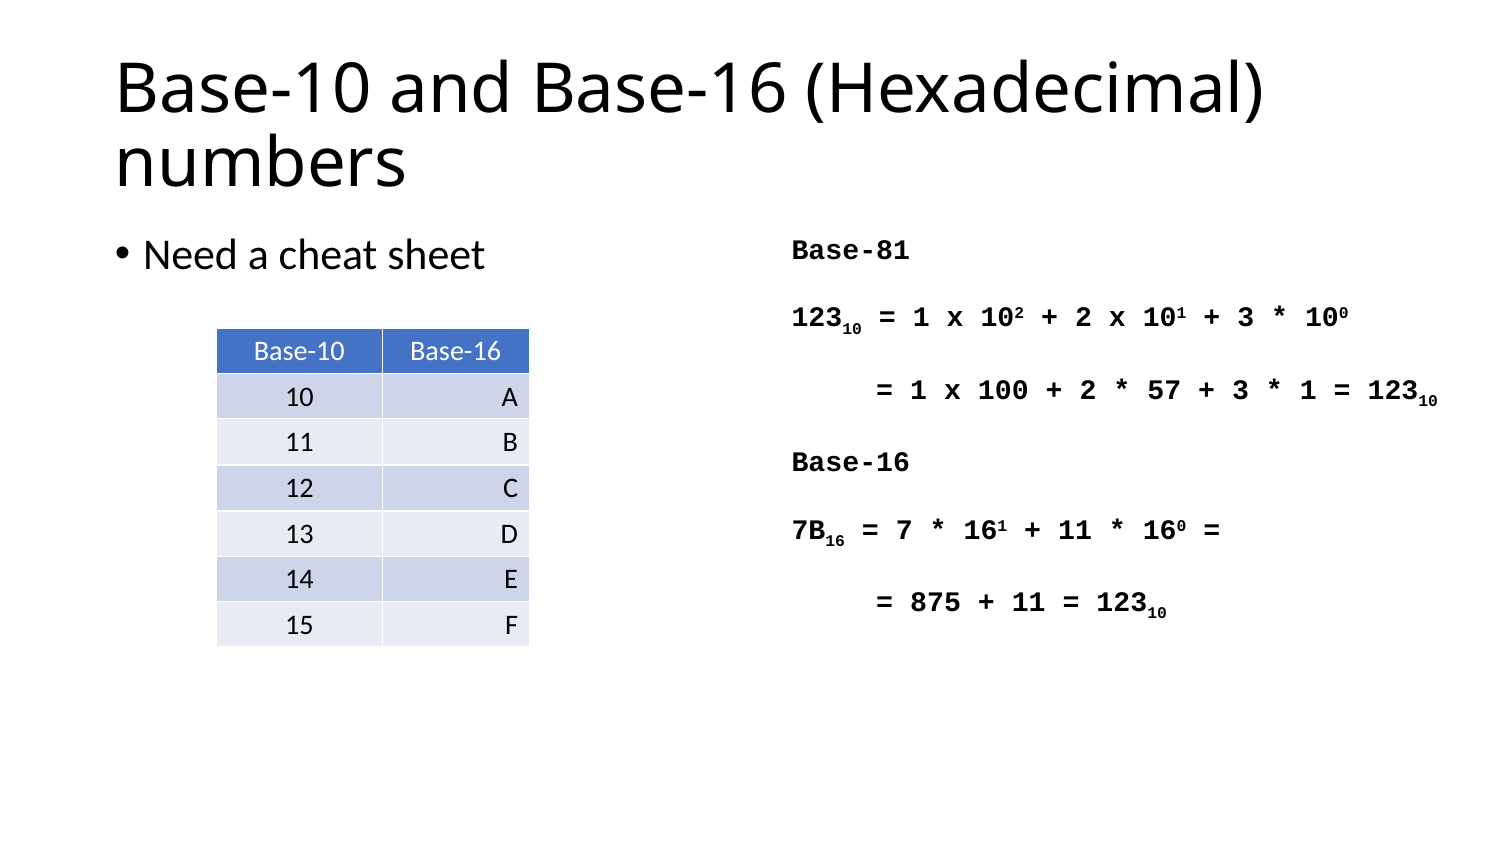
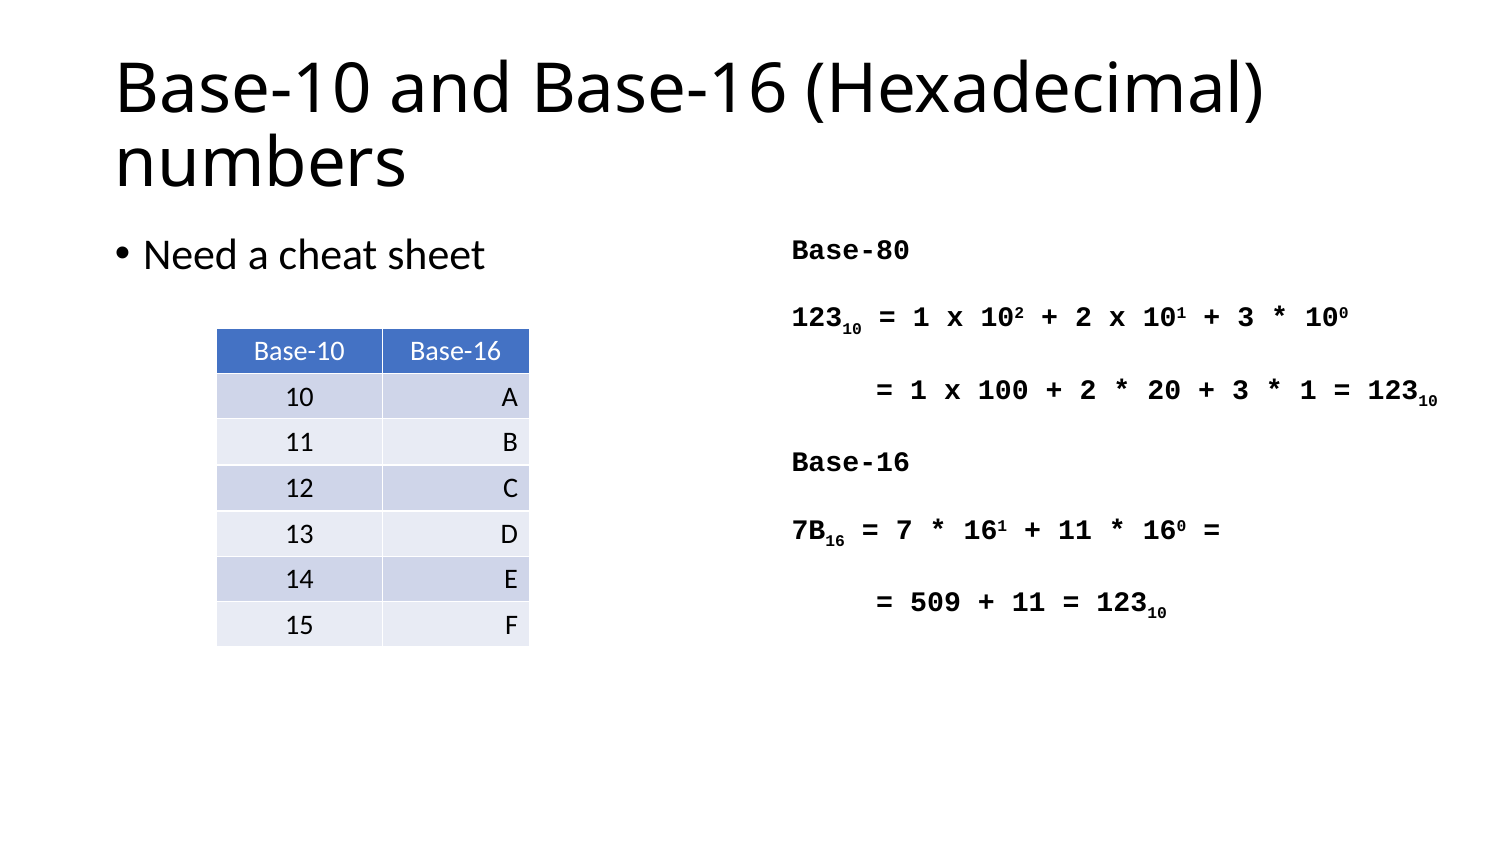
Base-81: Base-81 -> Base-80
57: 57 -> 20
875: 875 -> 509
